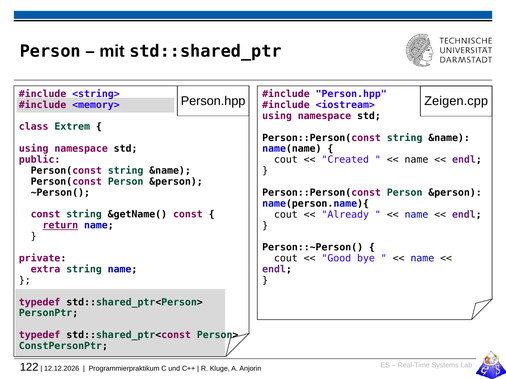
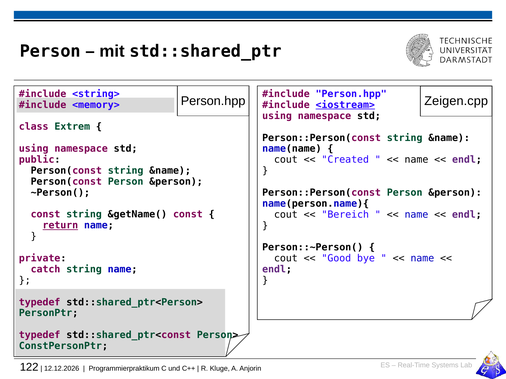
<iostream> underline: none -> present
Already: Already -> Bereich
extra: extra -> catch
